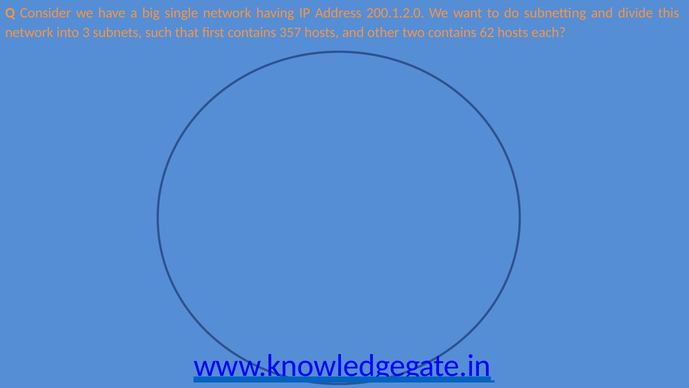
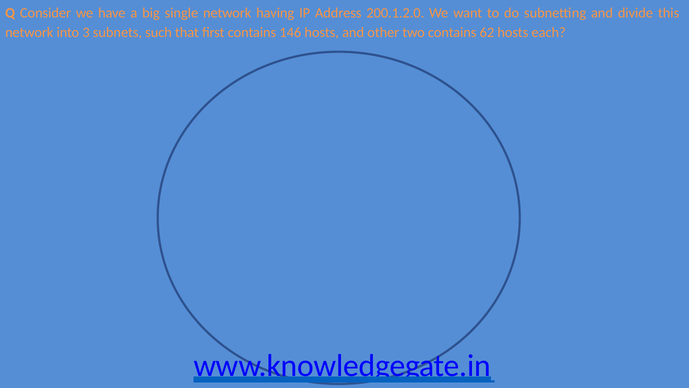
357: 357 -> 146
